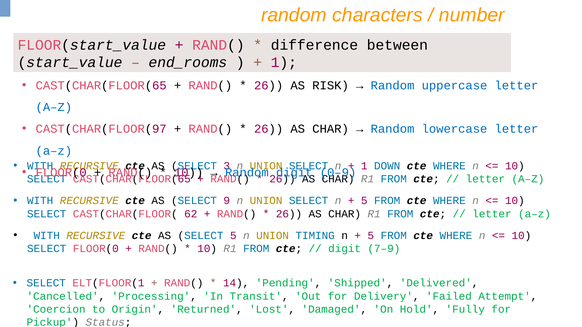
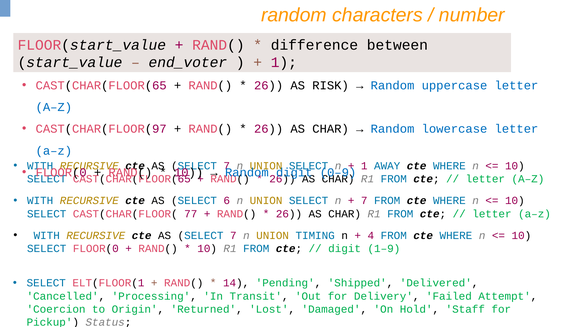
end_rooms: end_rooms -> end_voter
3 at (227, 166): 3 -> 7
DOWN: DOWN -> AWAY
9: 9 -> 6
5 at (364, 201): 5 -> 7
62: 62 -> 77
5 at (233, 236): 5 -> 7
5 at (371, 236): 5 -> 4
7–9: 7–9 -> 1–9
Fully: Fully -> Staff
